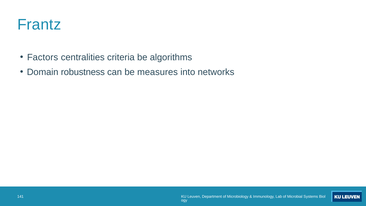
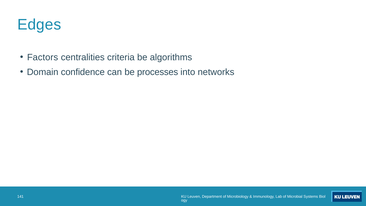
Frantz: Frantz -> Edges
robustness: robustness -> confidence
measures: measures -> processes
